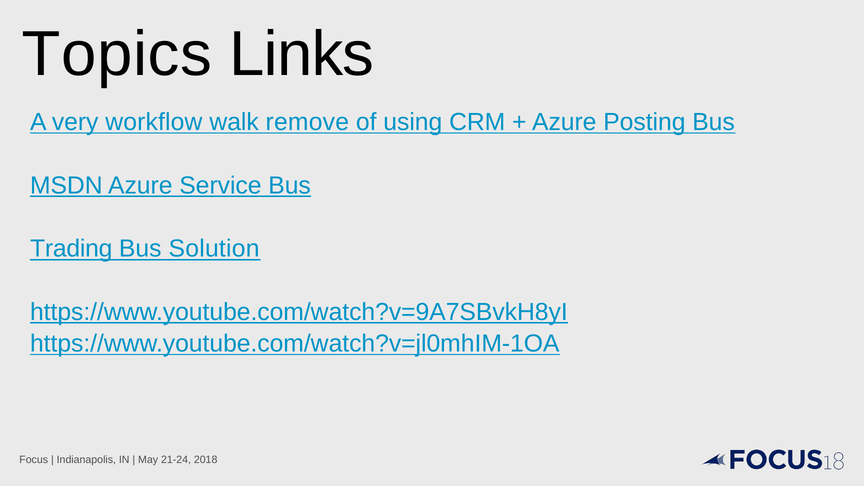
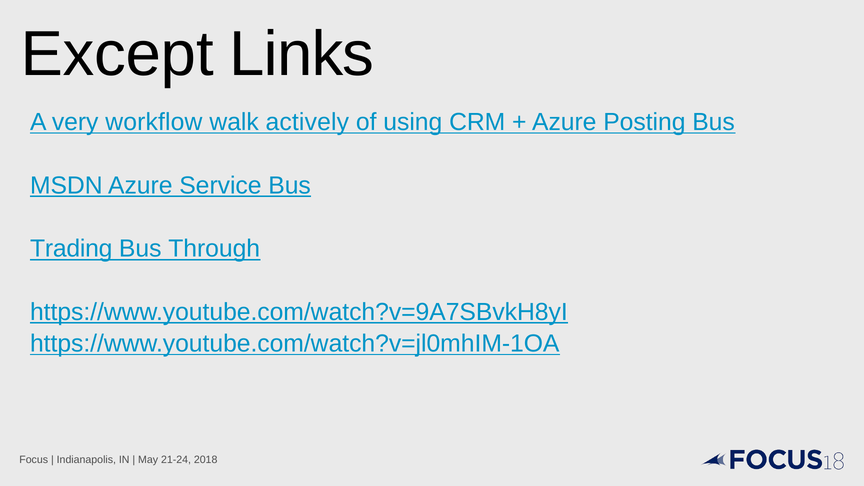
Topics: Topics -> Except
remove: remove -> actively
Solution: Solution -> Through
